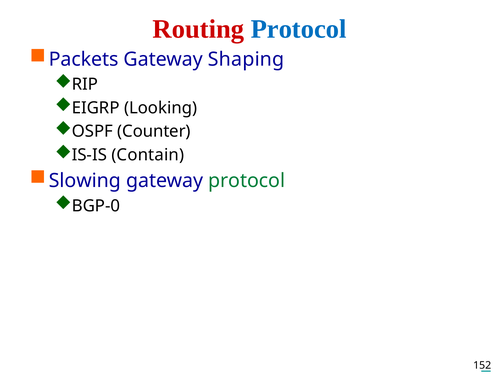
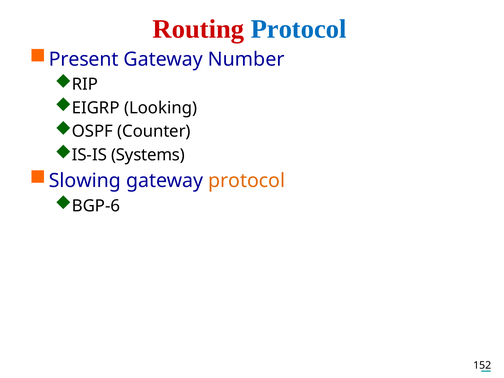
Packets: Packets -> Present
Shaping: Shaping -> Number
Contain: Contain -> Systems
protocol at (247, 181) colour: green -> orange
BGP-0: BGP-0 -> BGP-6
